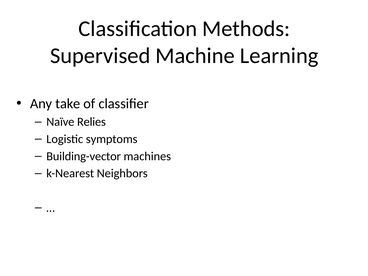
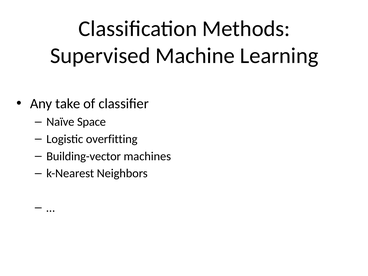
Relies: Relies -> Space
symptoms: symptoms -> overfitting
